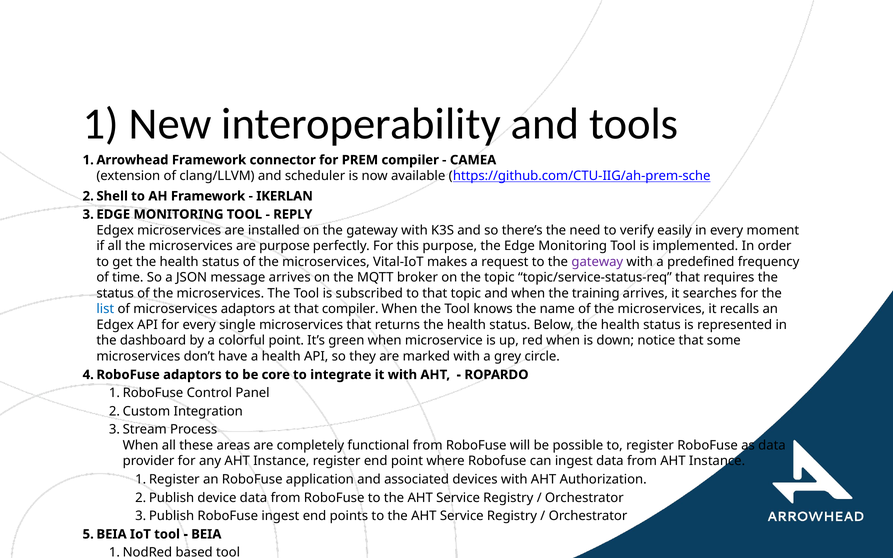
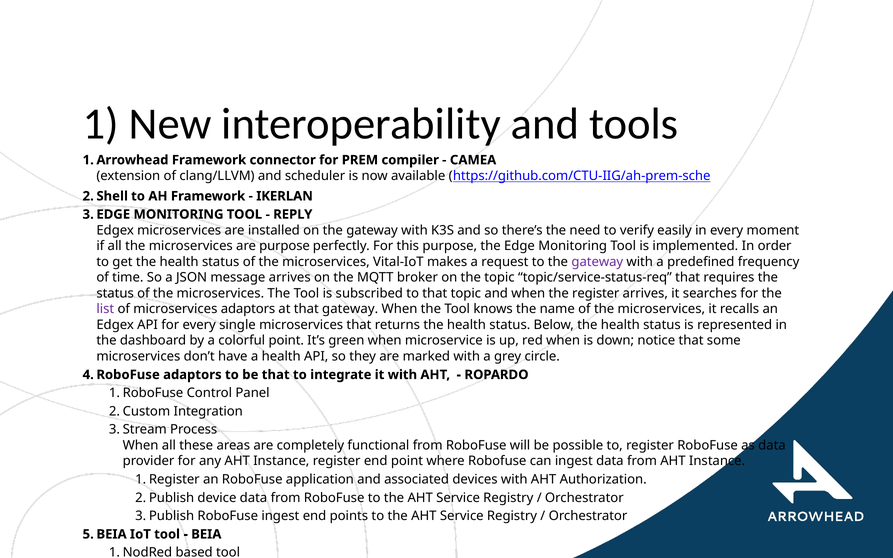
the training: training -> register
list colour: blue -> purple
that compiler: compiler -> gateway
be core: core -> that
